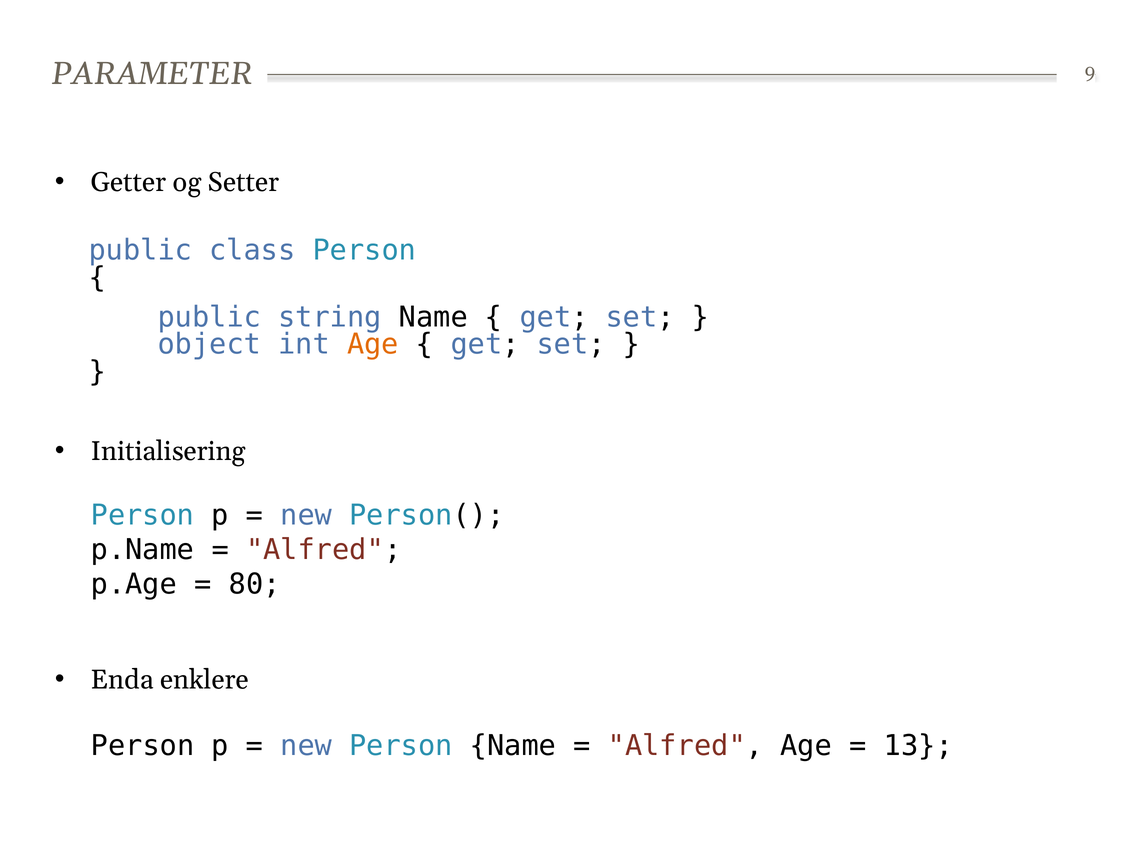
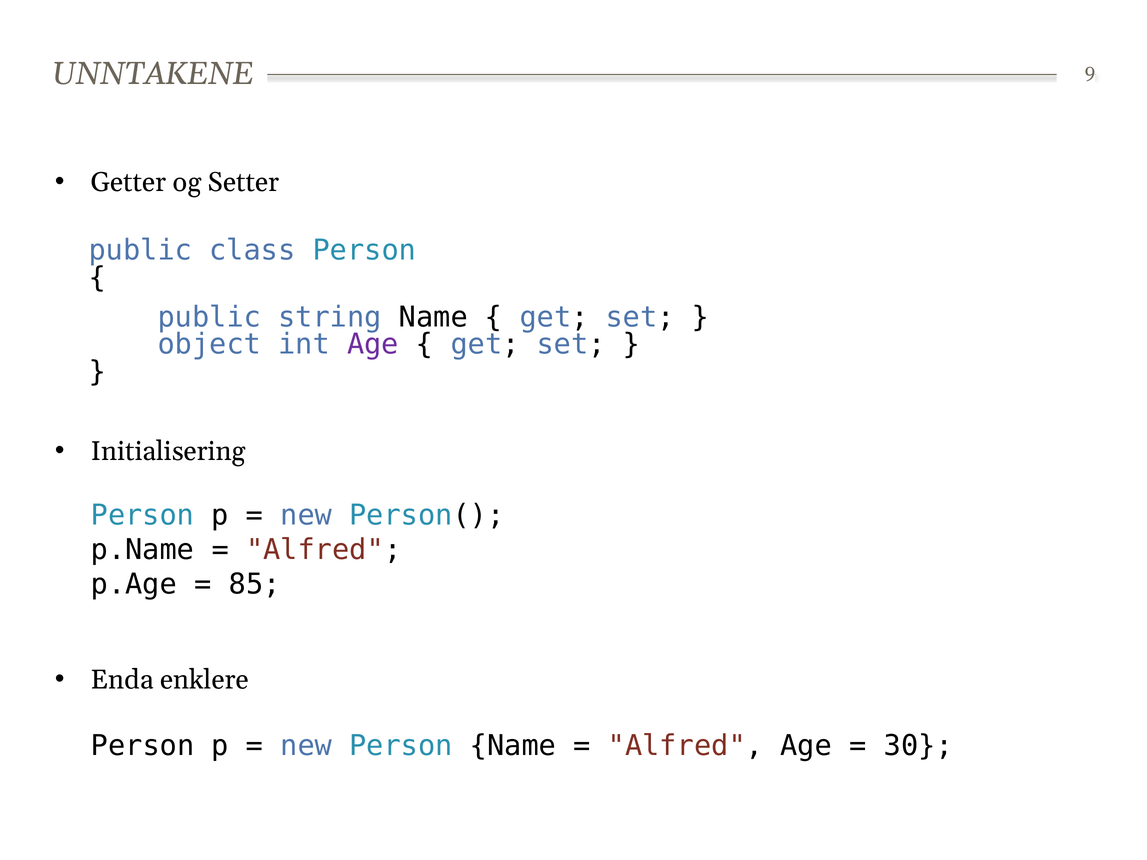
PARAMETER: PARAMETER -> UNNTAKENE
Age at (373, 345) colour: orange -> purple
80: 80 -> 85
13: 13 -> 30
